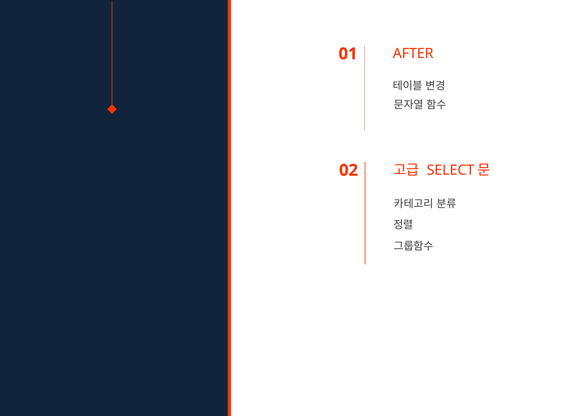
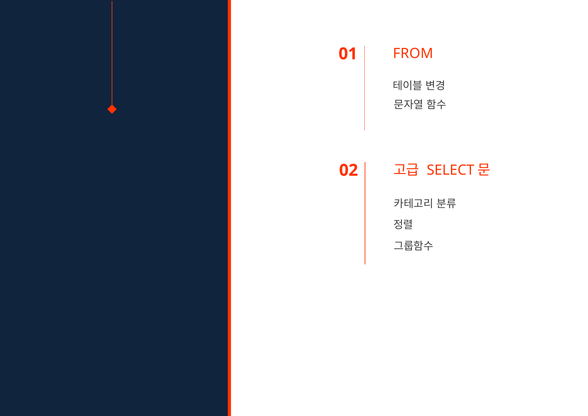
AFTER: AFTER -> FROM
